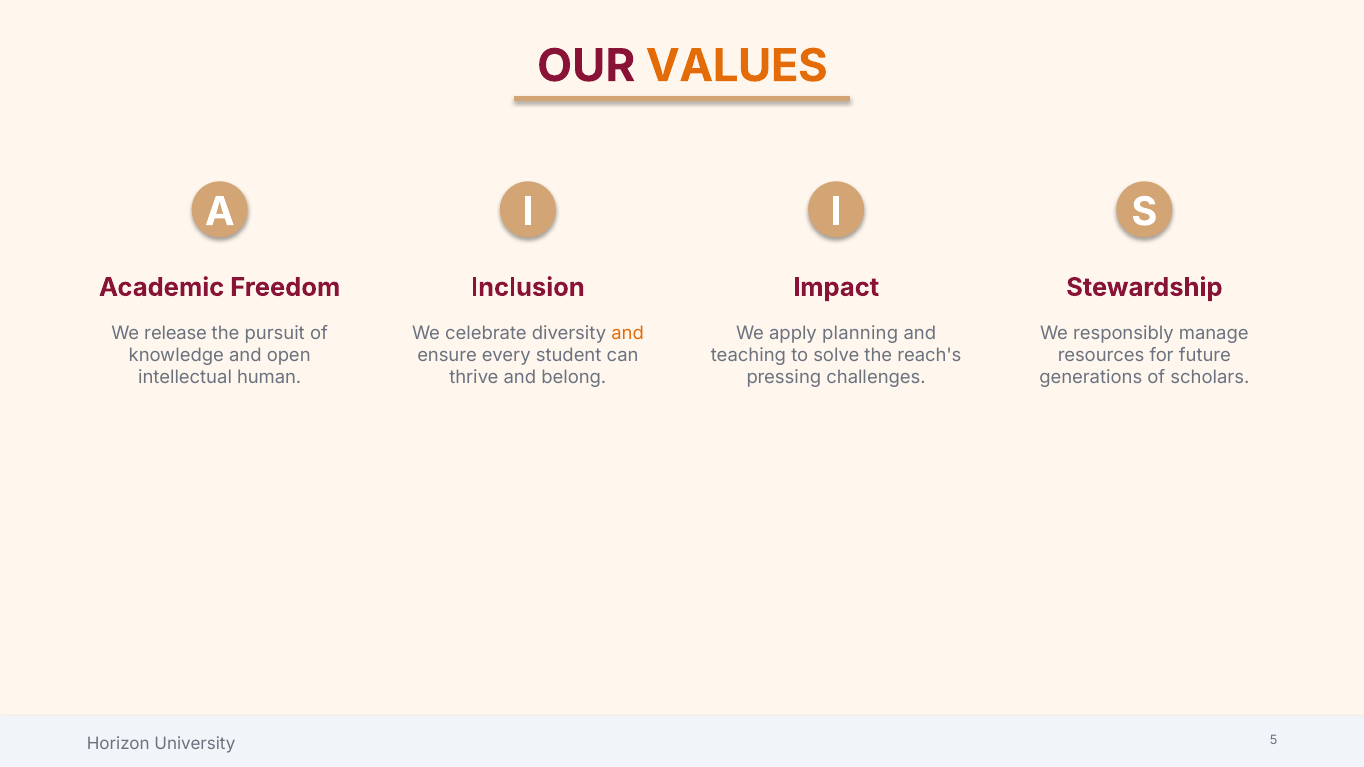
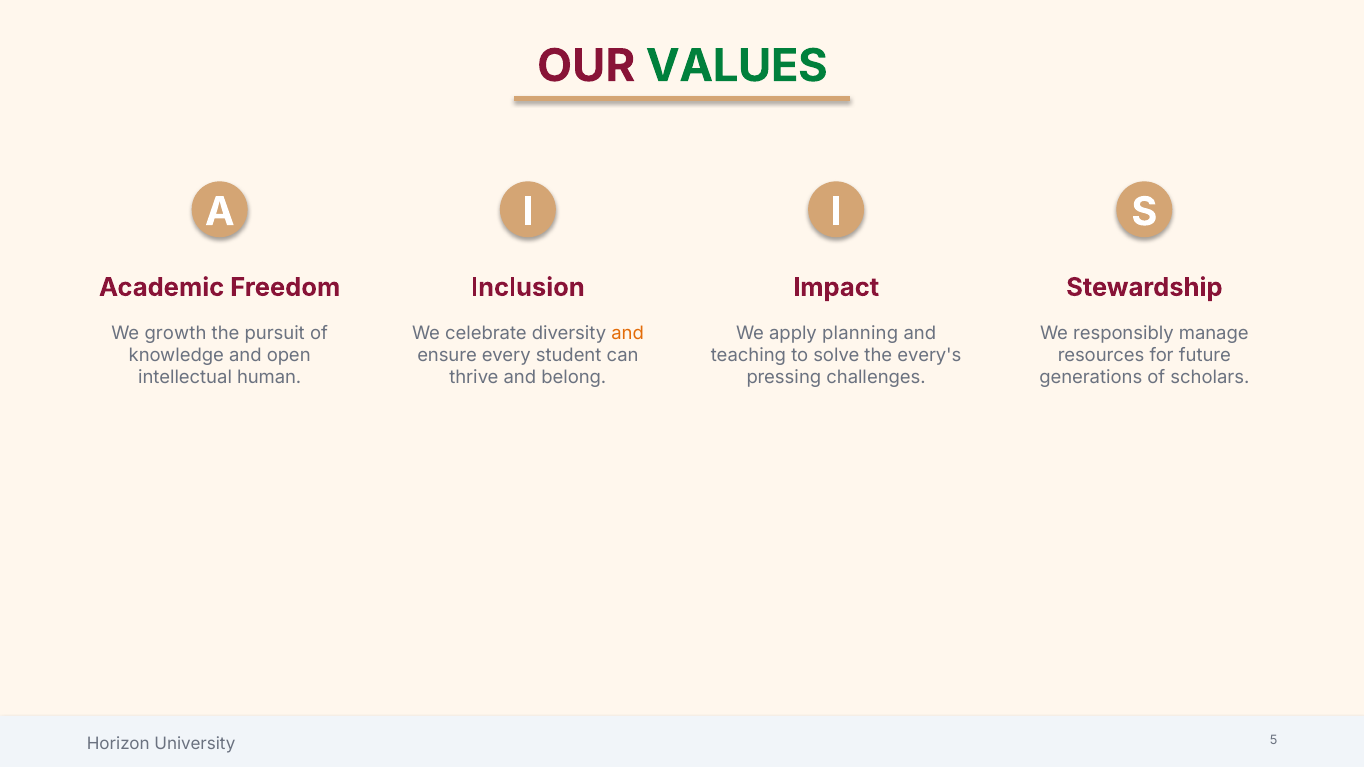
VALUES colour: orange -> green
release: release -> growth
reach's: reach's -> every's
